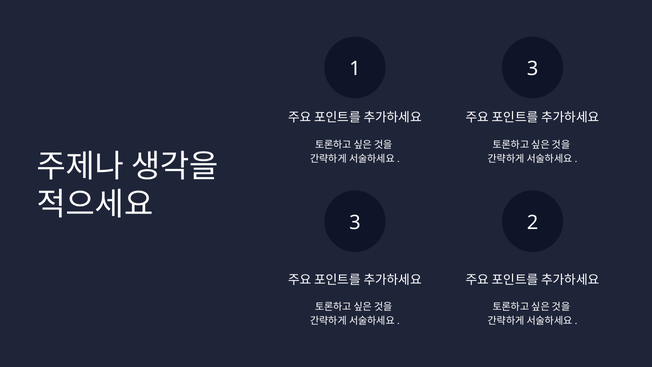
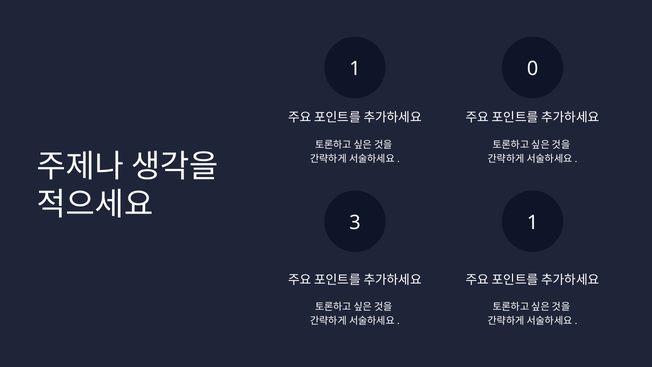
1 3: 3 -> 0
3 2: 2 -> 1
